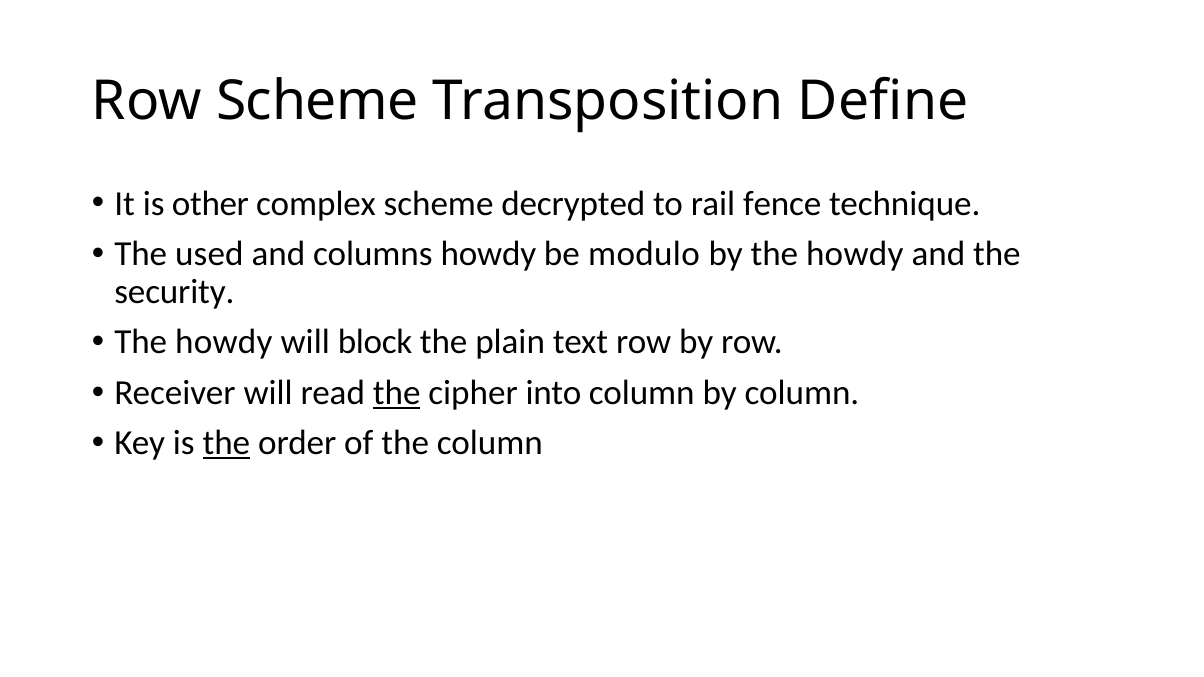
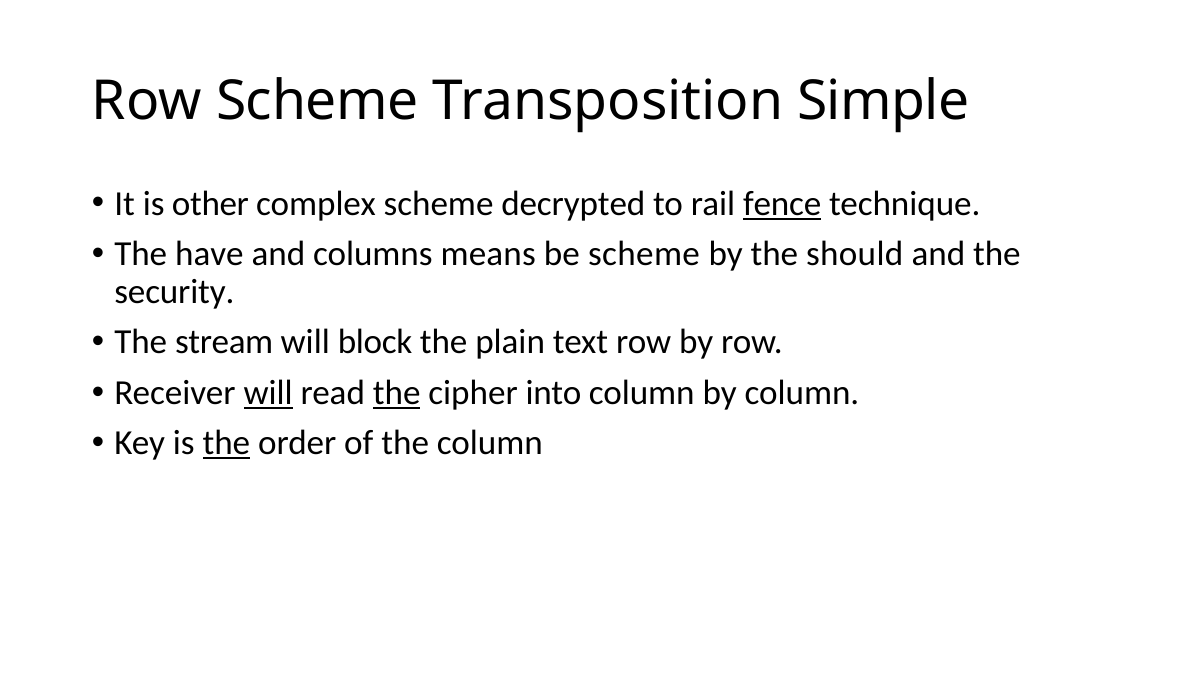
Define: Define -> Simple
fence underline: none -> present
used: used -> have
columns howdy: howdy -> means
be modulo: modulo -> scheme
by the howdy: howdy -> should
howdy at (224, 342): howdy -> stream
will at (268, 393) underline: none -> present
